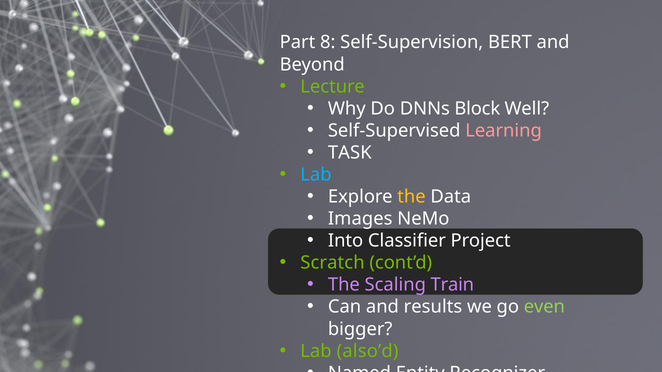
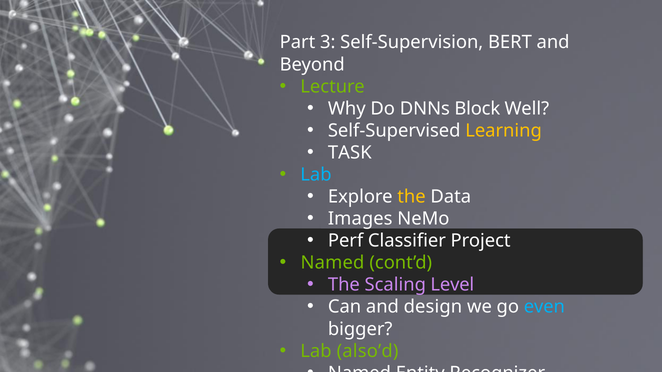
8: 8 -> 3
Learning colour: pink -> yellow
Into: Into -> Perf
Scratch at (332, 263): Scratch -> Named
Train: Train -> Level
results: results -> design
even colour: light green -> light blue
